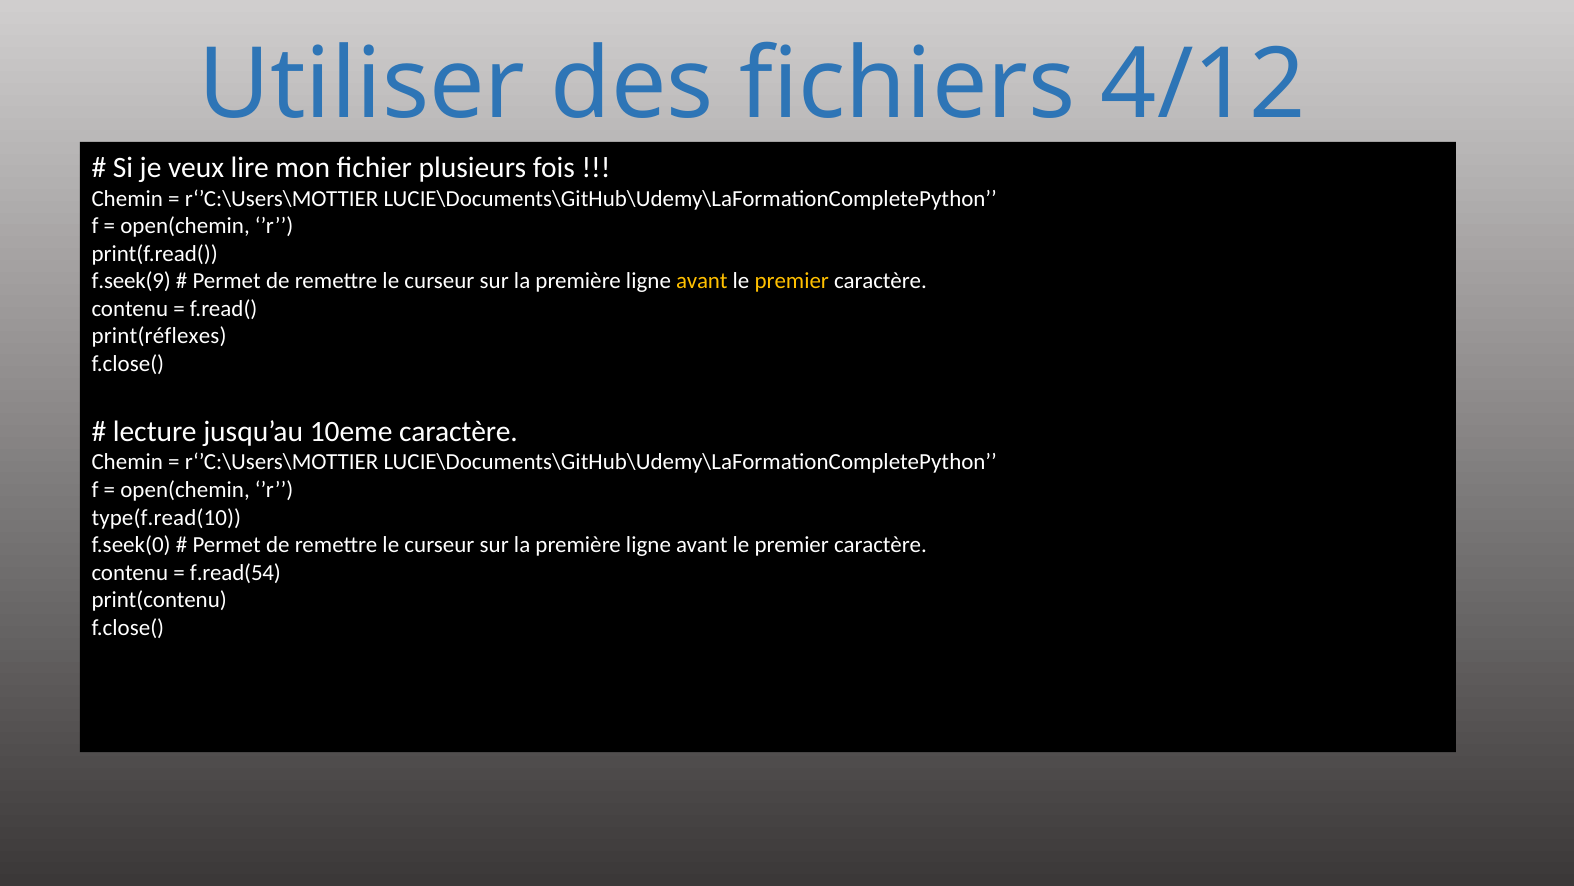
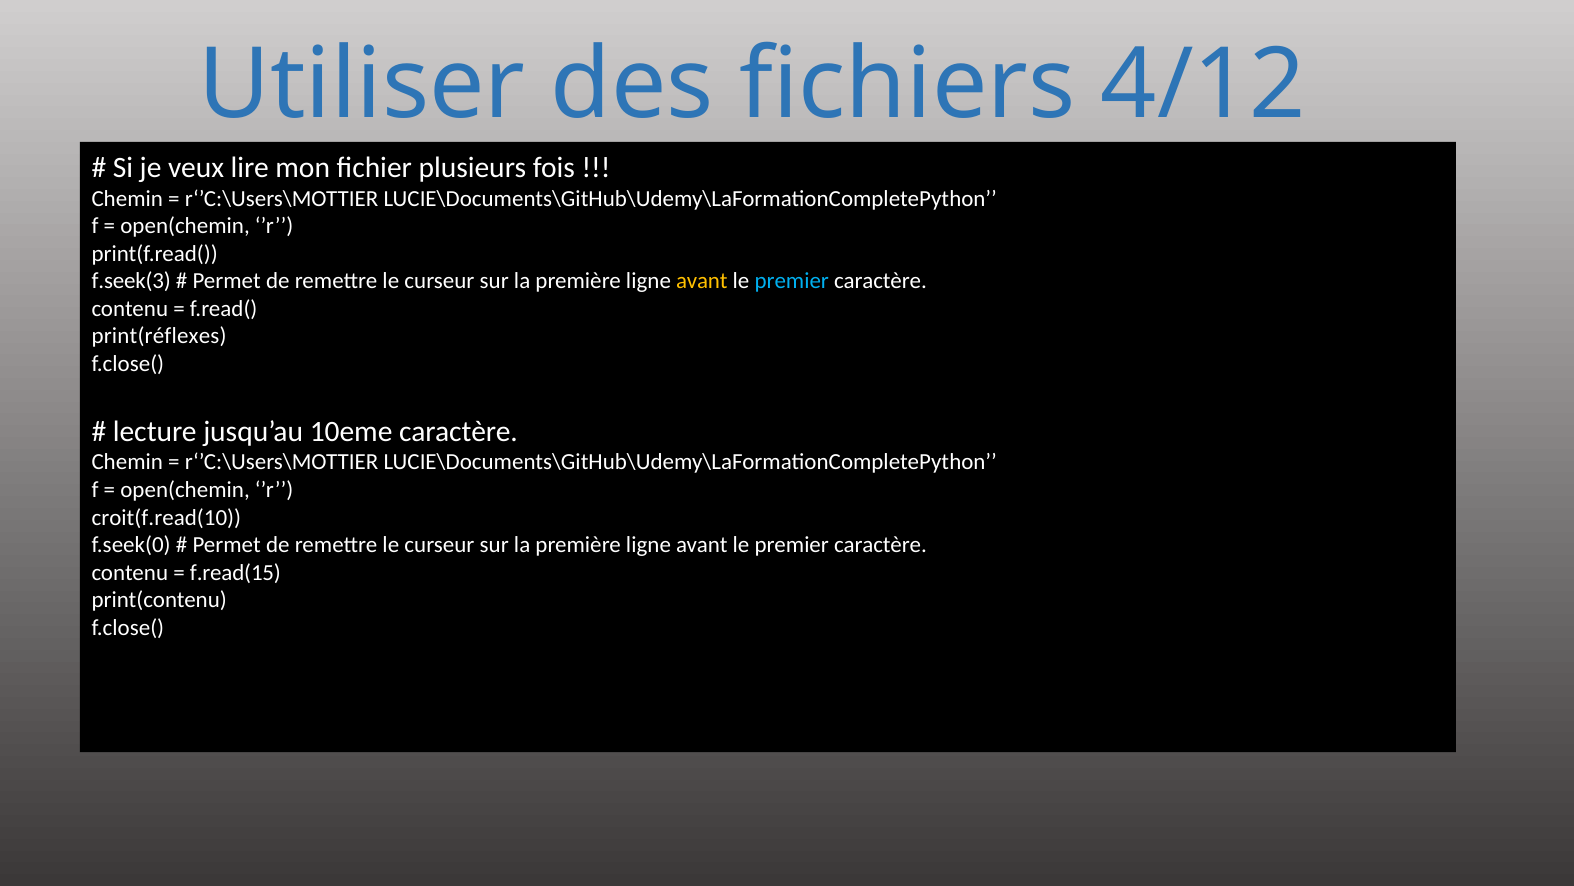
f.seek(9: f.seek(9 -> f.seek(3
premier at (792, 281) colour: yellow -> light blue
type(f.read(10: type(f.read(10 -> croit(f.read(10
f.read(54: f.read(54 -> f.read(15
